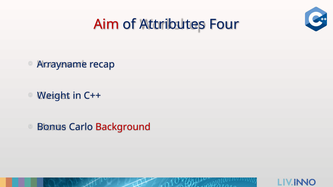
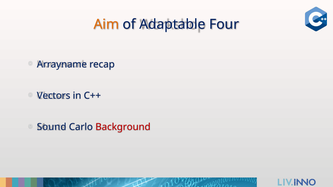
Aim colour: red -> orange
Attributes: Attributes -> Adaptable
Weight: Weight -> Vectors
Bonus: Bonus -> Sound
